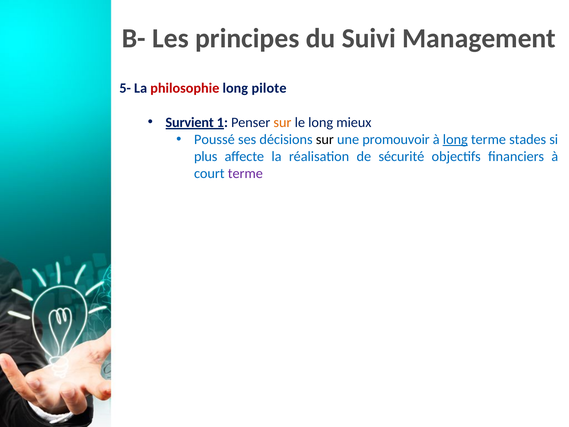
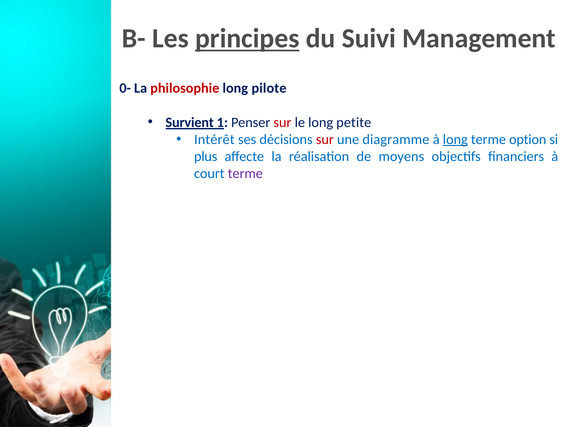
principes underline: none -> present
5-: 5- -> 0-
sur at (282, 122) colour: orange -> red
mieux: mieux -> petite
Poussé: Poussé -> Intérêt
sur at (325, 139) colour: black -> red
promouvoir: promouvoir -> diagramme
stades: stades -> option
sécurité: sécurité -> moyens
